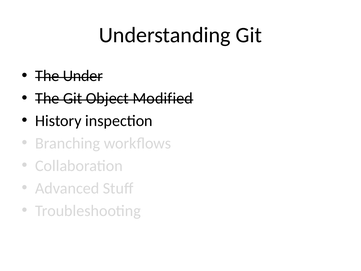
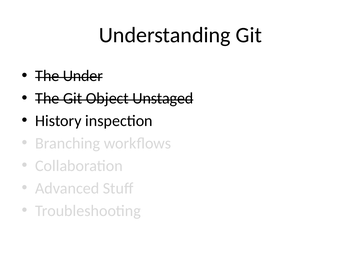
Modified: Modified -> Unstaged
